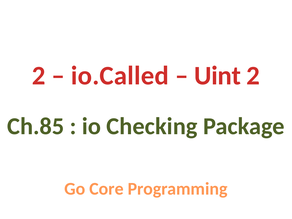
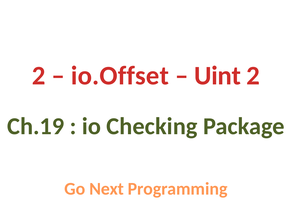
io.Called: io.Called -> io.Offset
Ch.85: Ch.85 -> Ch.19
Core: Core -> Next
